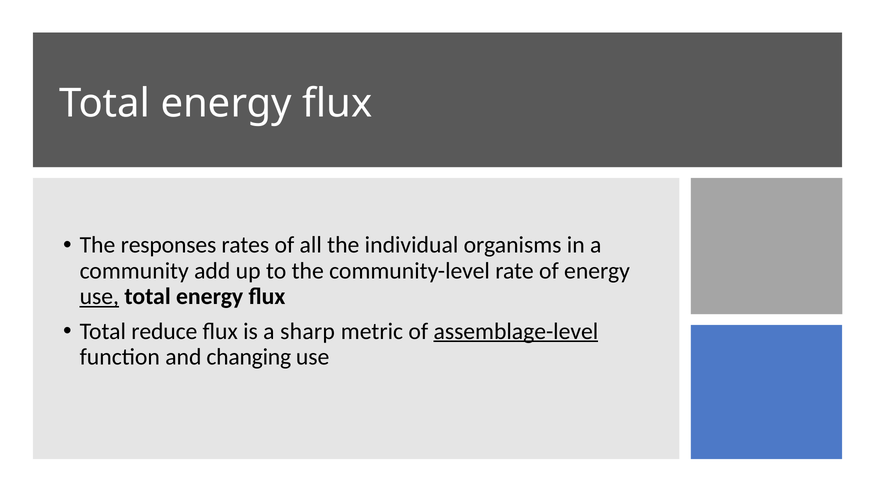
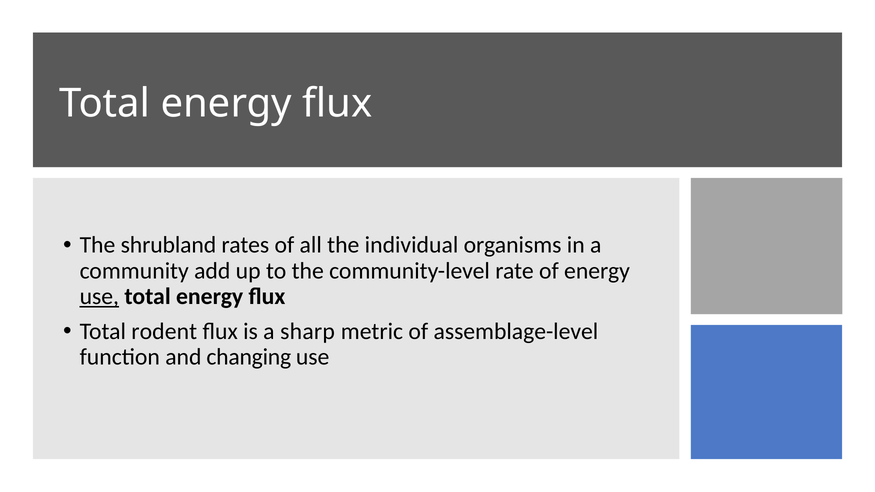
responses: responses -> shrubland
reduce: reduce -> rodent
assemblage-level underline: present -> none
